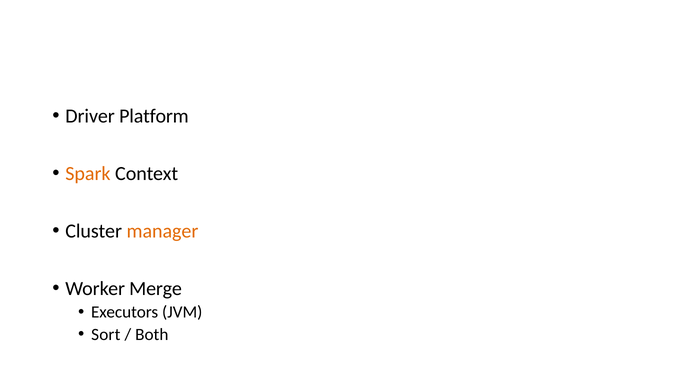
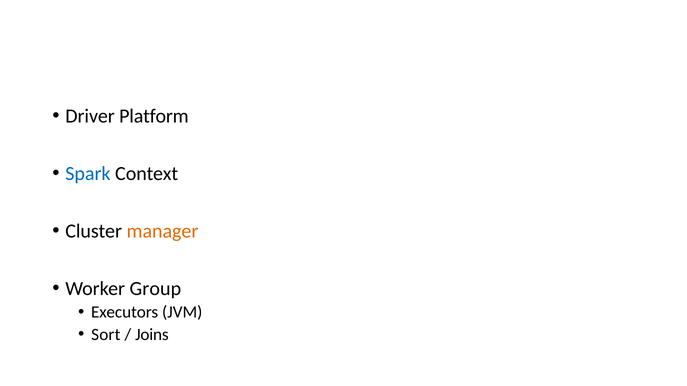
Spark colour: orange -> blue
Merge: Merge -> Group
Both: Both -> Joins
